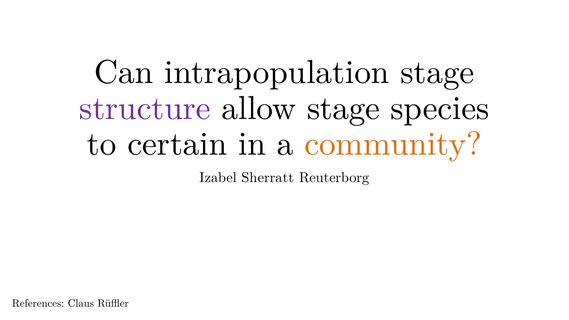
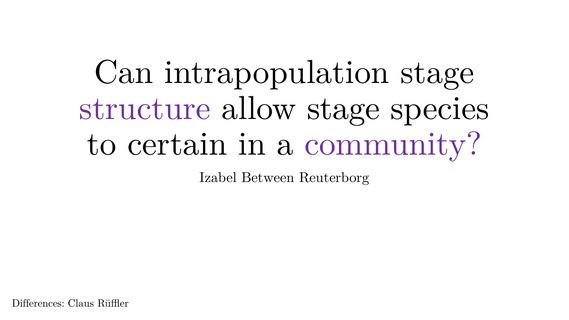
community colour: orange -> purple
Sherratt: Sherratt -> Between
References: References -> Differences
